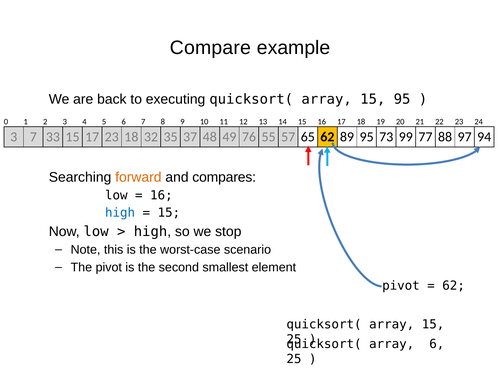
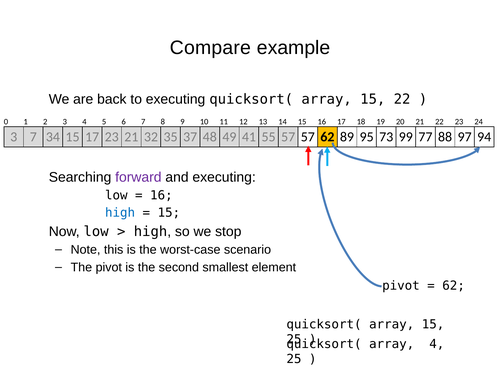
15 95: 95 -> 22
33: 33 -> 34
23 18: 18 -> 21
76: 76 -> 41
57 65: 65 -> 57
forward colour: orange -> purple
and compares: compares -> executing
array 6: 6 -> 4
